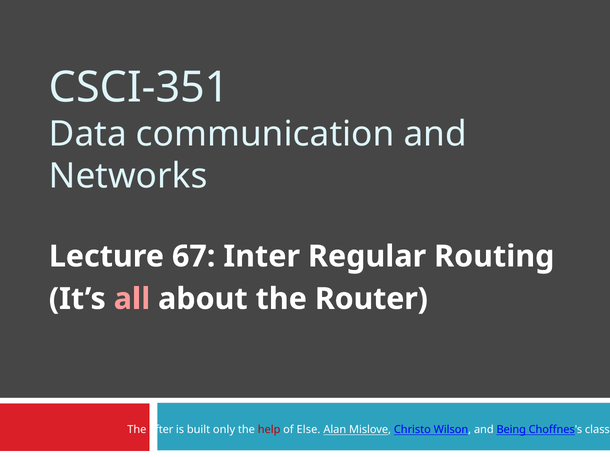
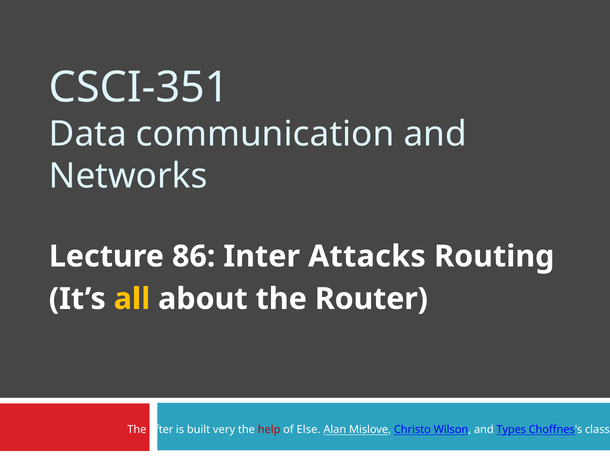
67: 67 -> 86
Regular: Regular -> Attacks
all colour: pink -> yellow
only: only -> very
Being: Being -> Types
